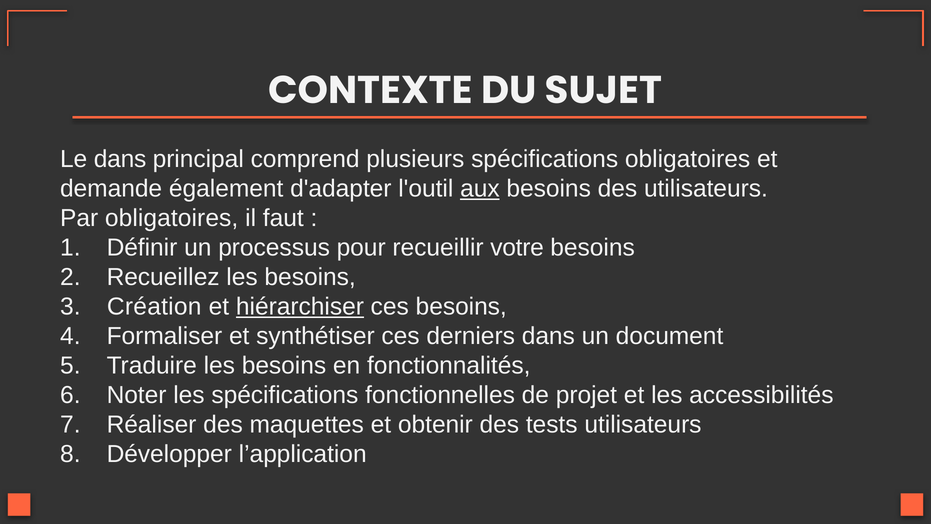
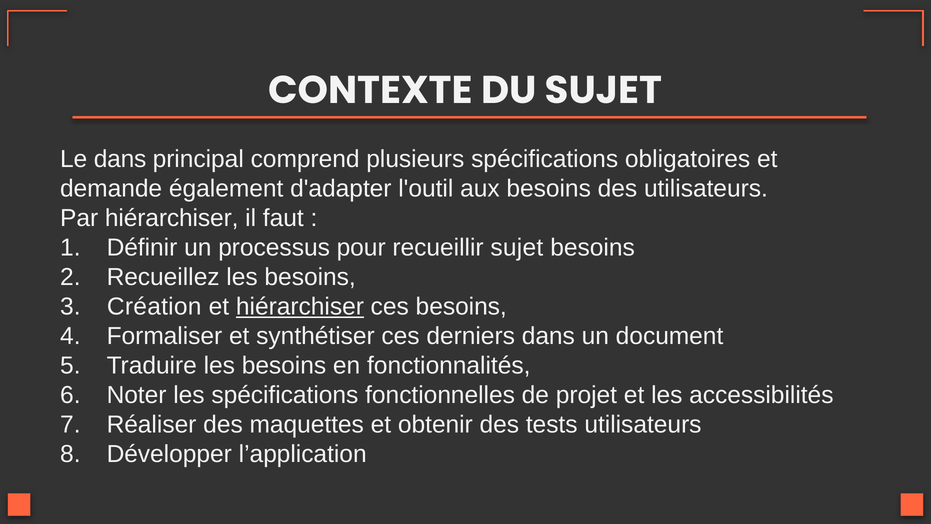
aux underline: present -> none
Par obligatoires: obligatoires -> hiérarchiser
recueillir votre: votre -> sujet
